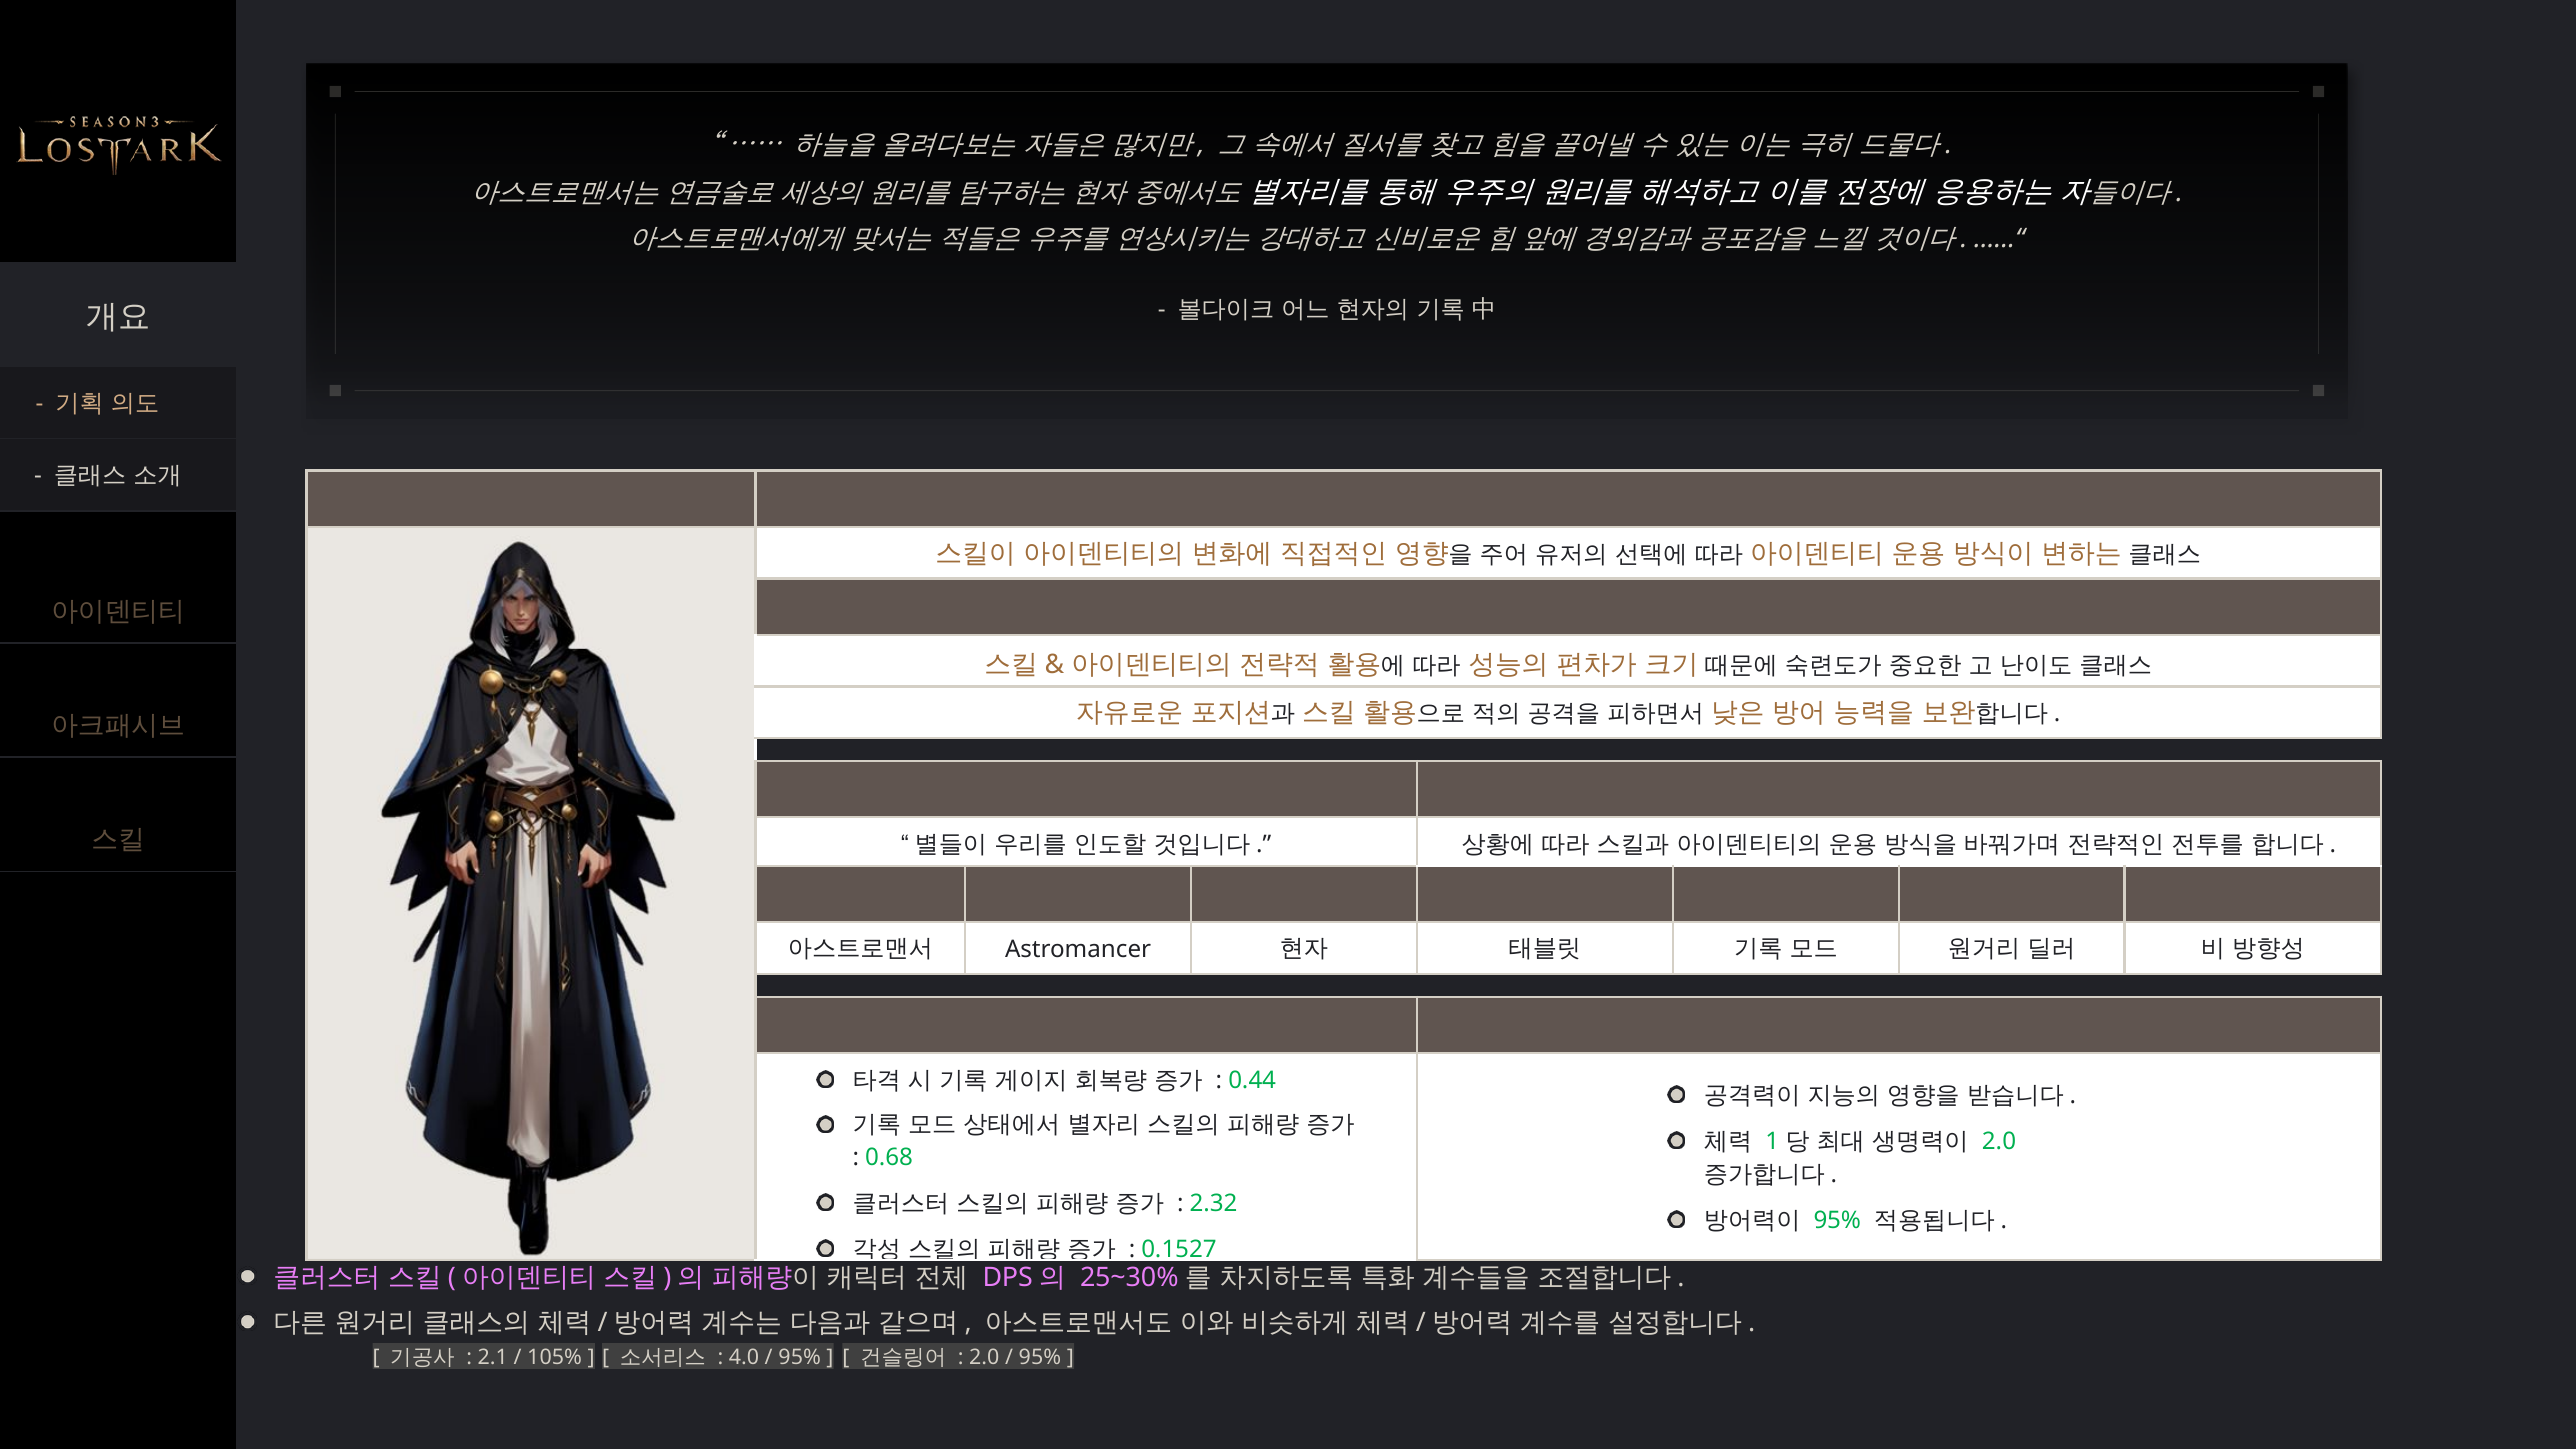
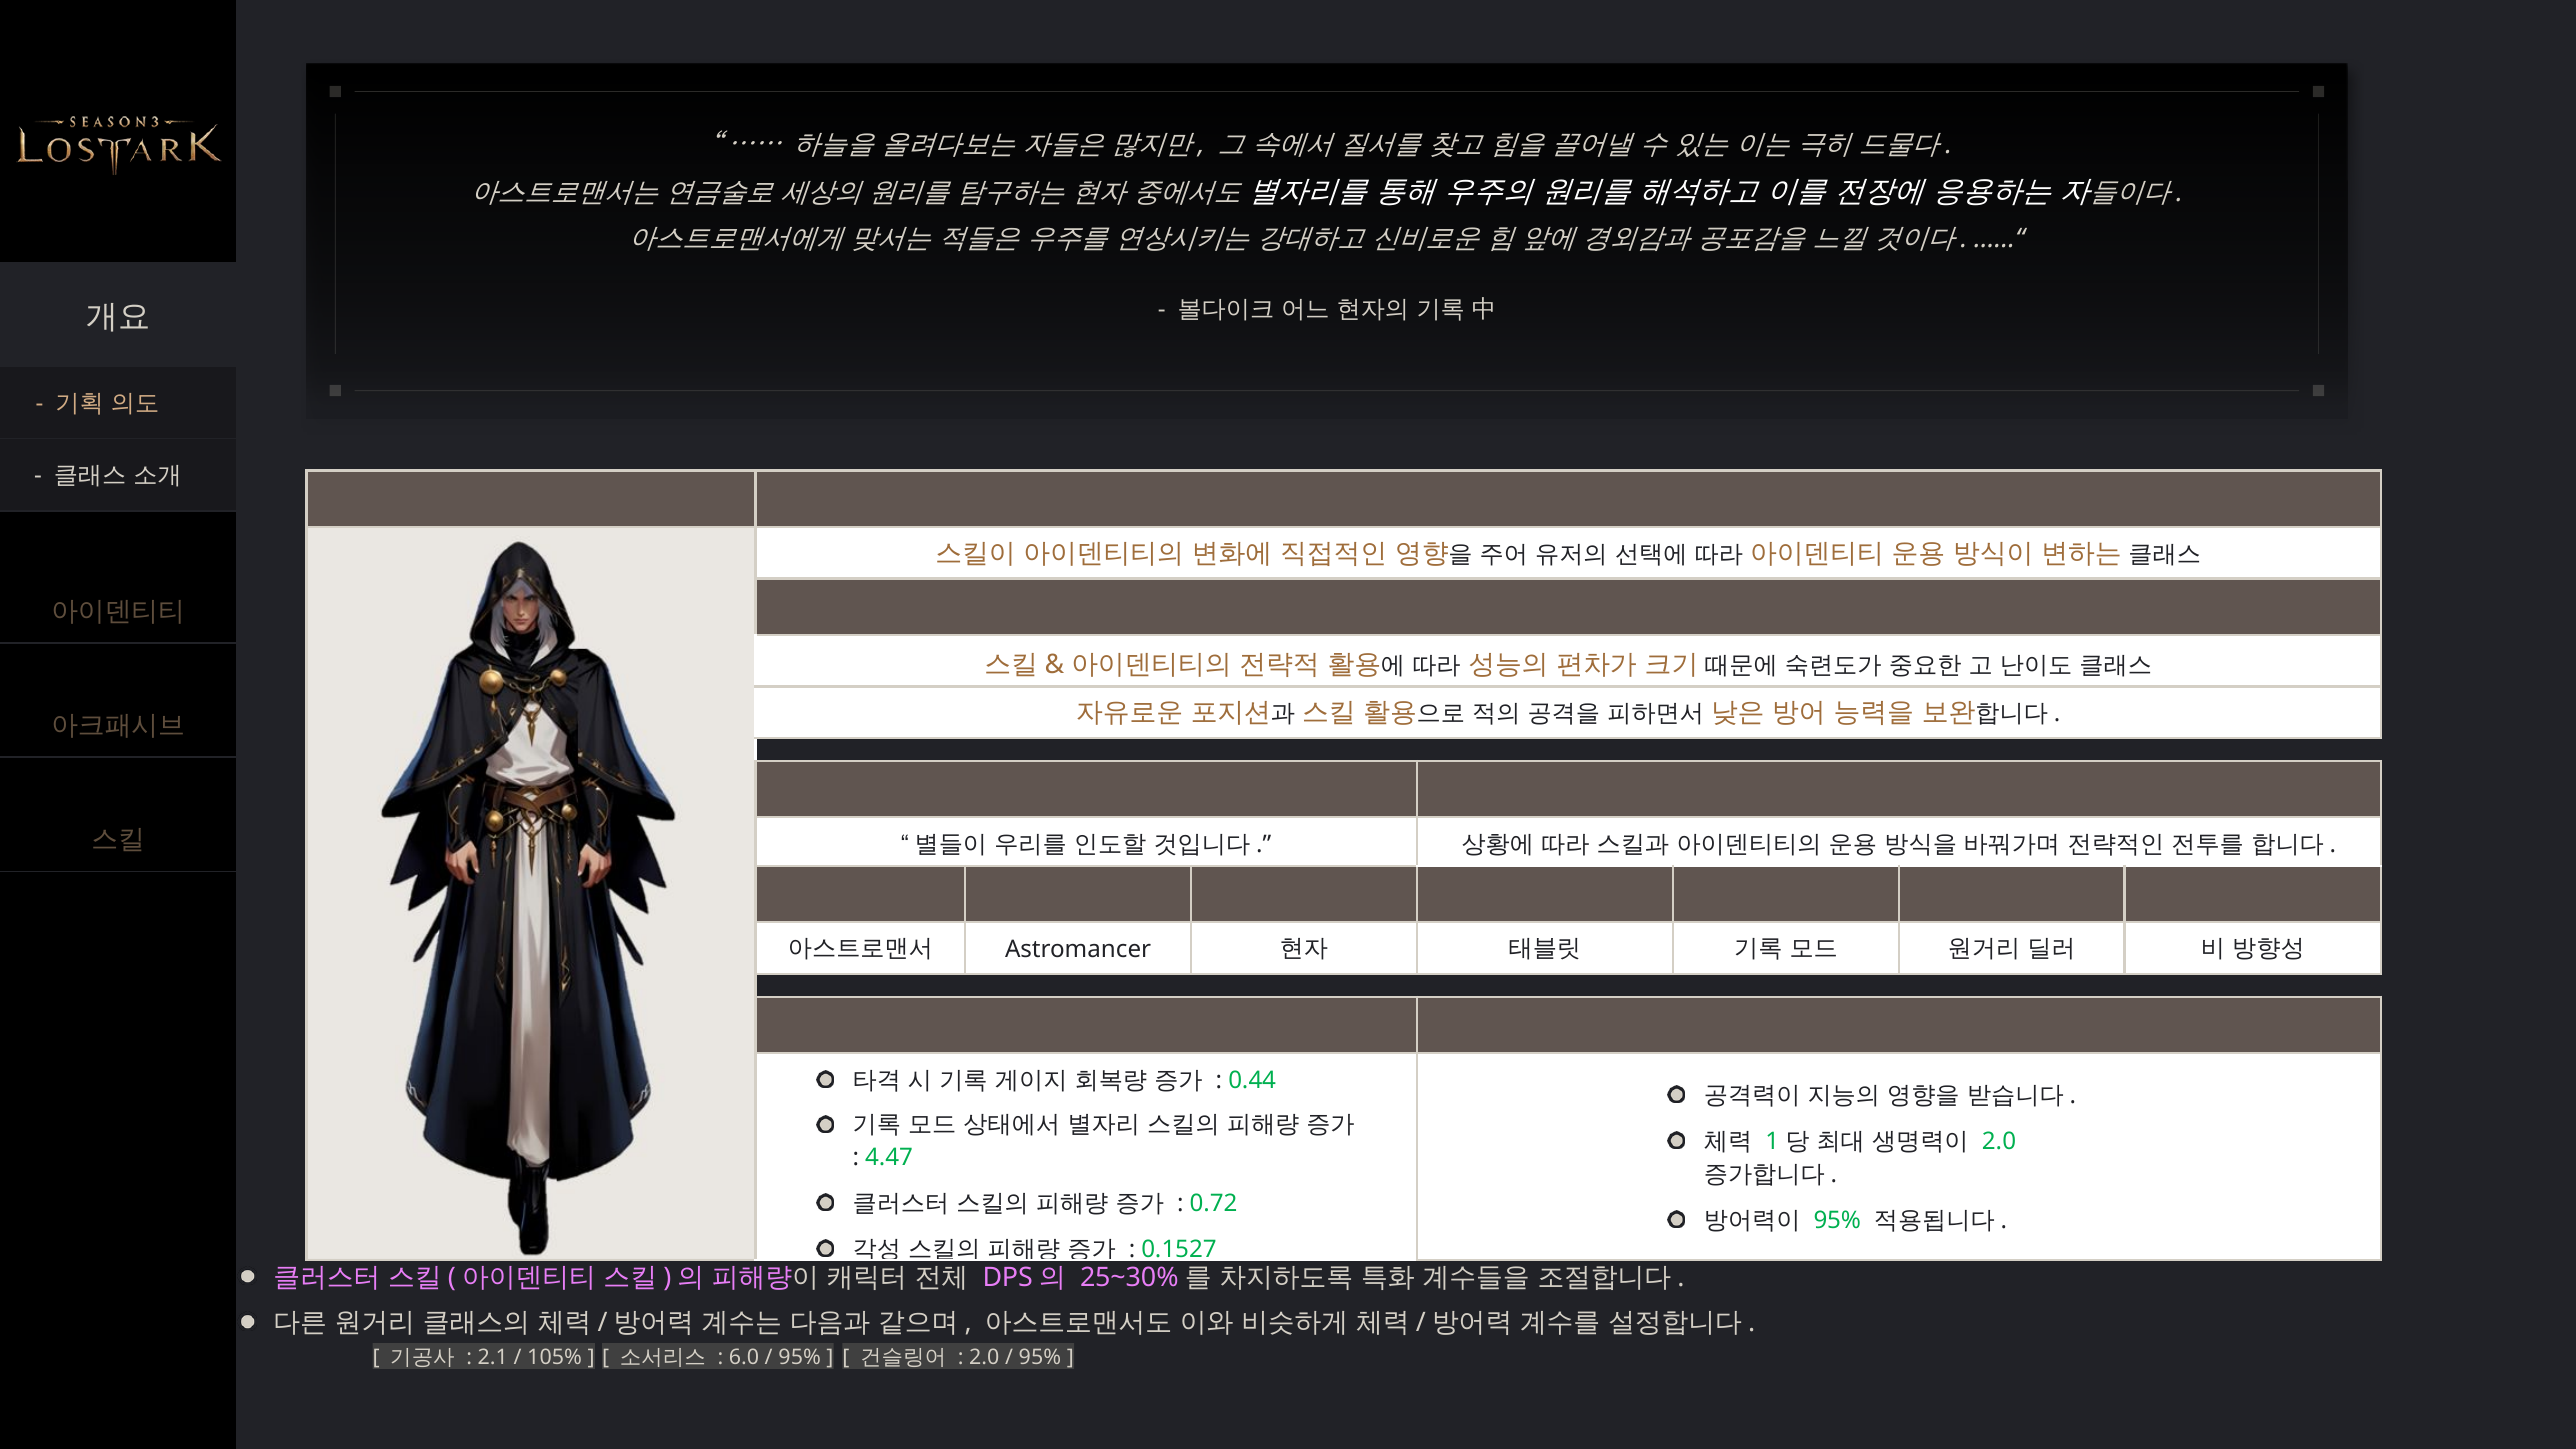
0.68: 0.68 -> 4.47
2.32: 2.32 -> 0.72
4.0: 4.0 -> 6.0
